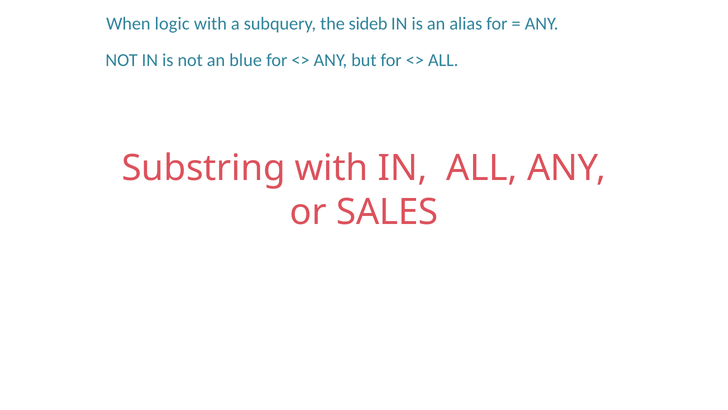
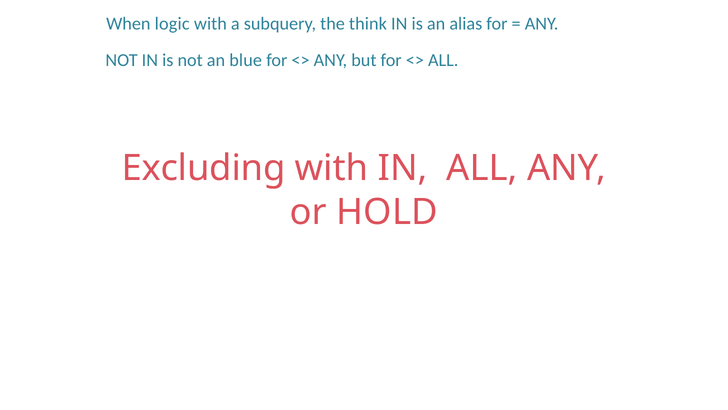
sideb: sideb -> think
Substring: Substring -> Excluding
SALES: SALES -> HOLD
